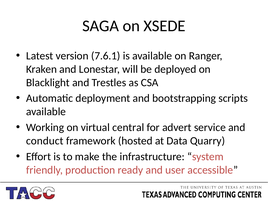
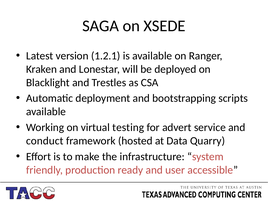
7.6.1: 7.6.1 -> 1.2.1
central: central -> testing
